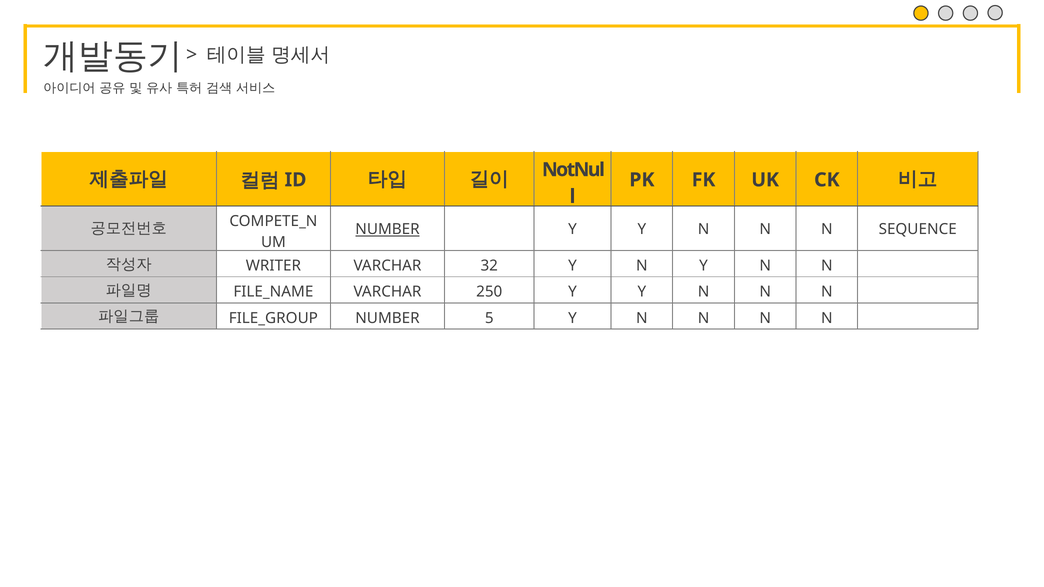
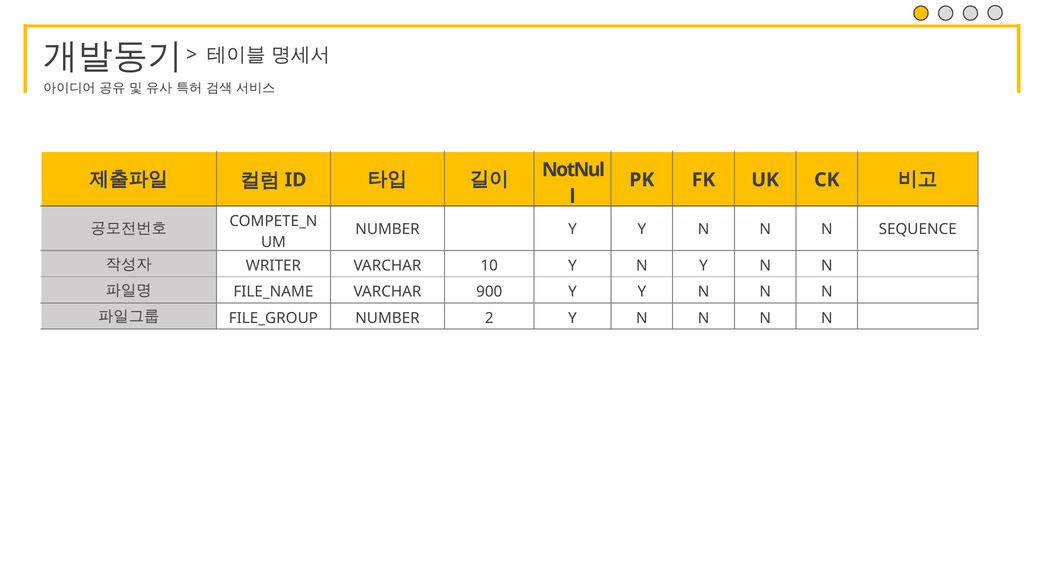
NUMBER at (387, 229) underline: present -> none
32: 32 -> 10
250: 250 -> 900
5: 5 -> 2
